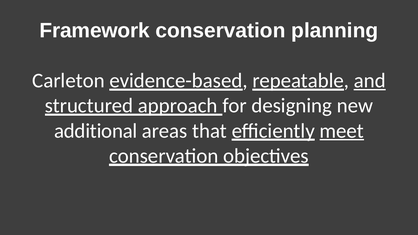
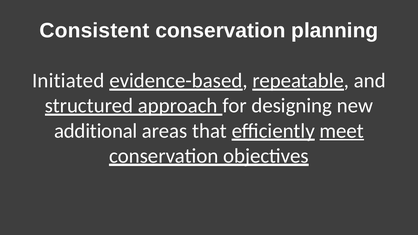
Framework: Framework -> Consistent
Carleton: Carleton -> Initiated
and underline: present -> none
